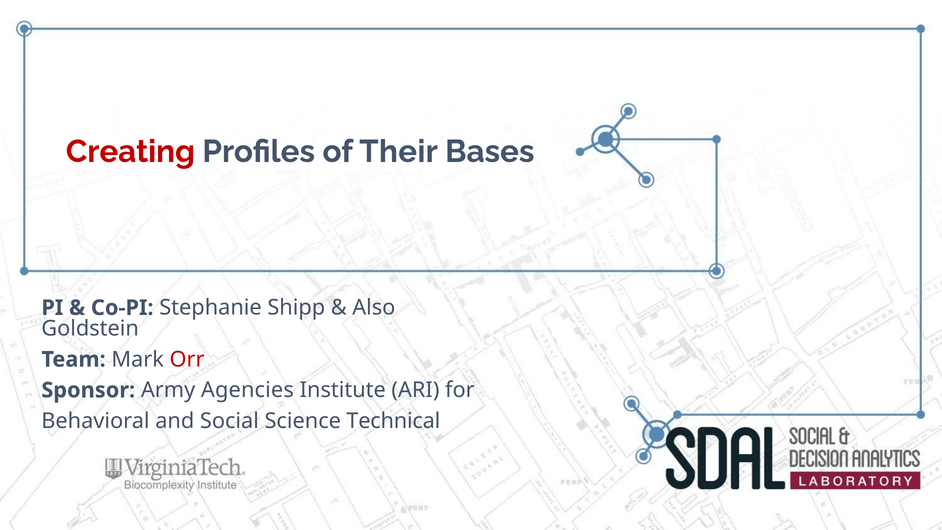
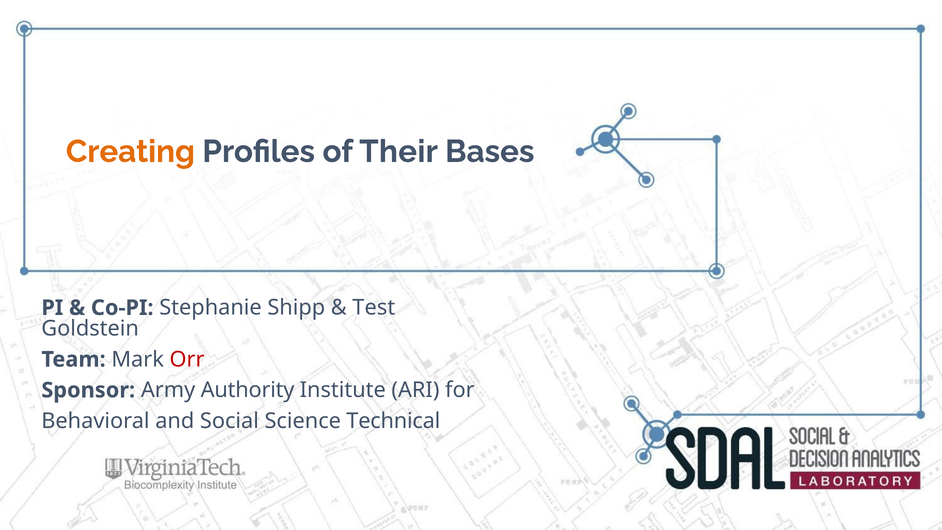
Creating colour: red -> orange
Also: Also -> Test
Agencies: Agencies -> Authority
